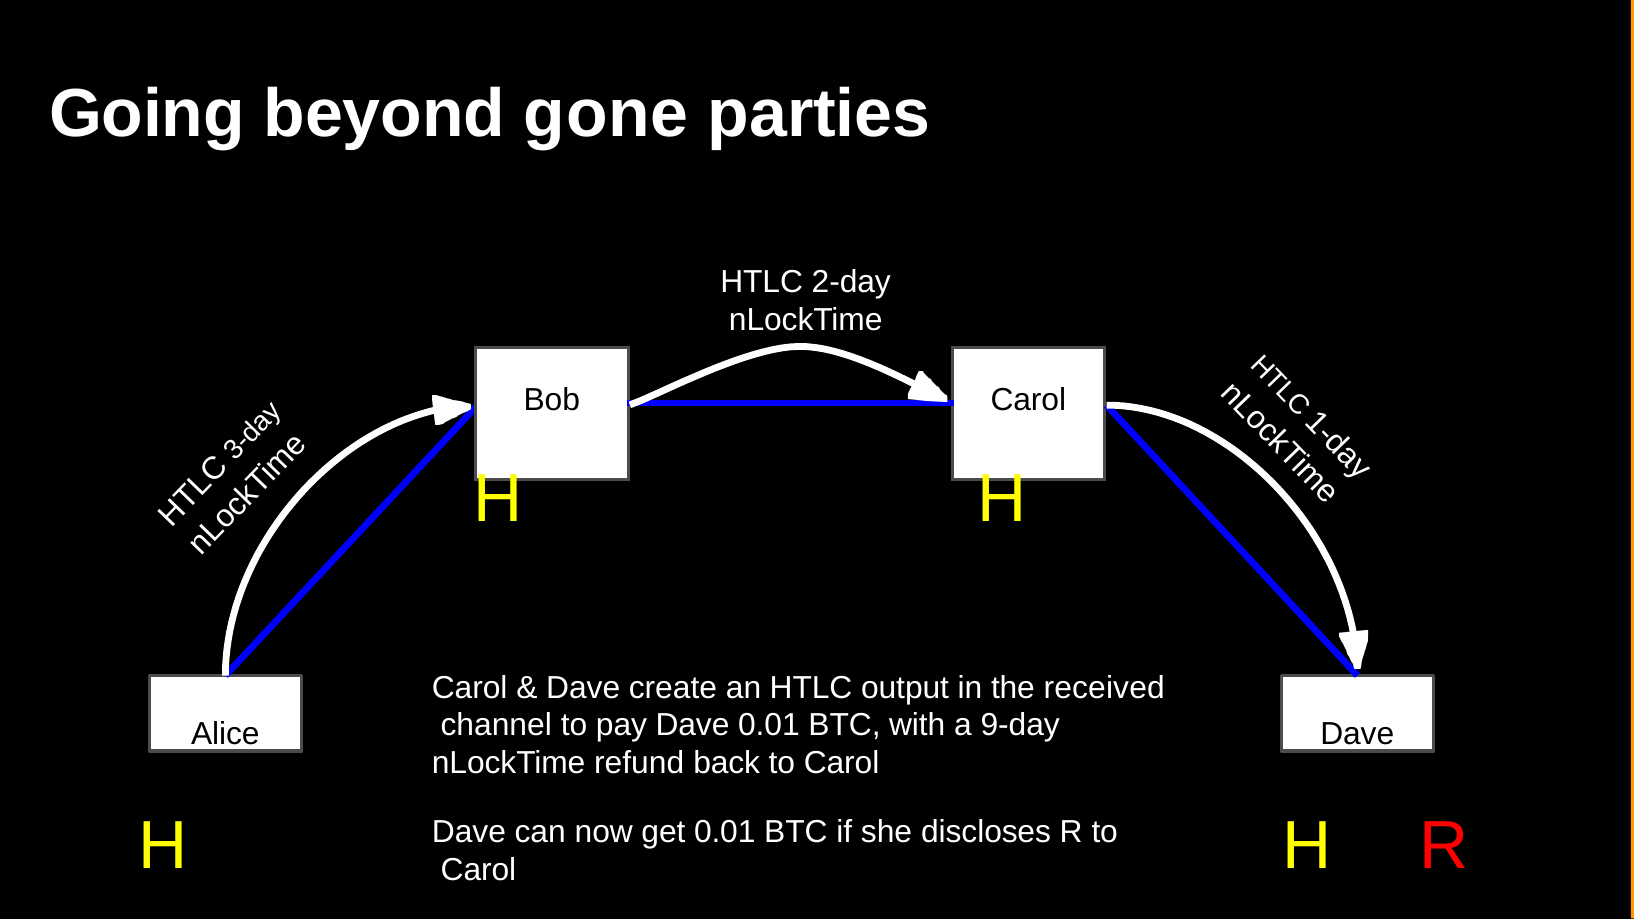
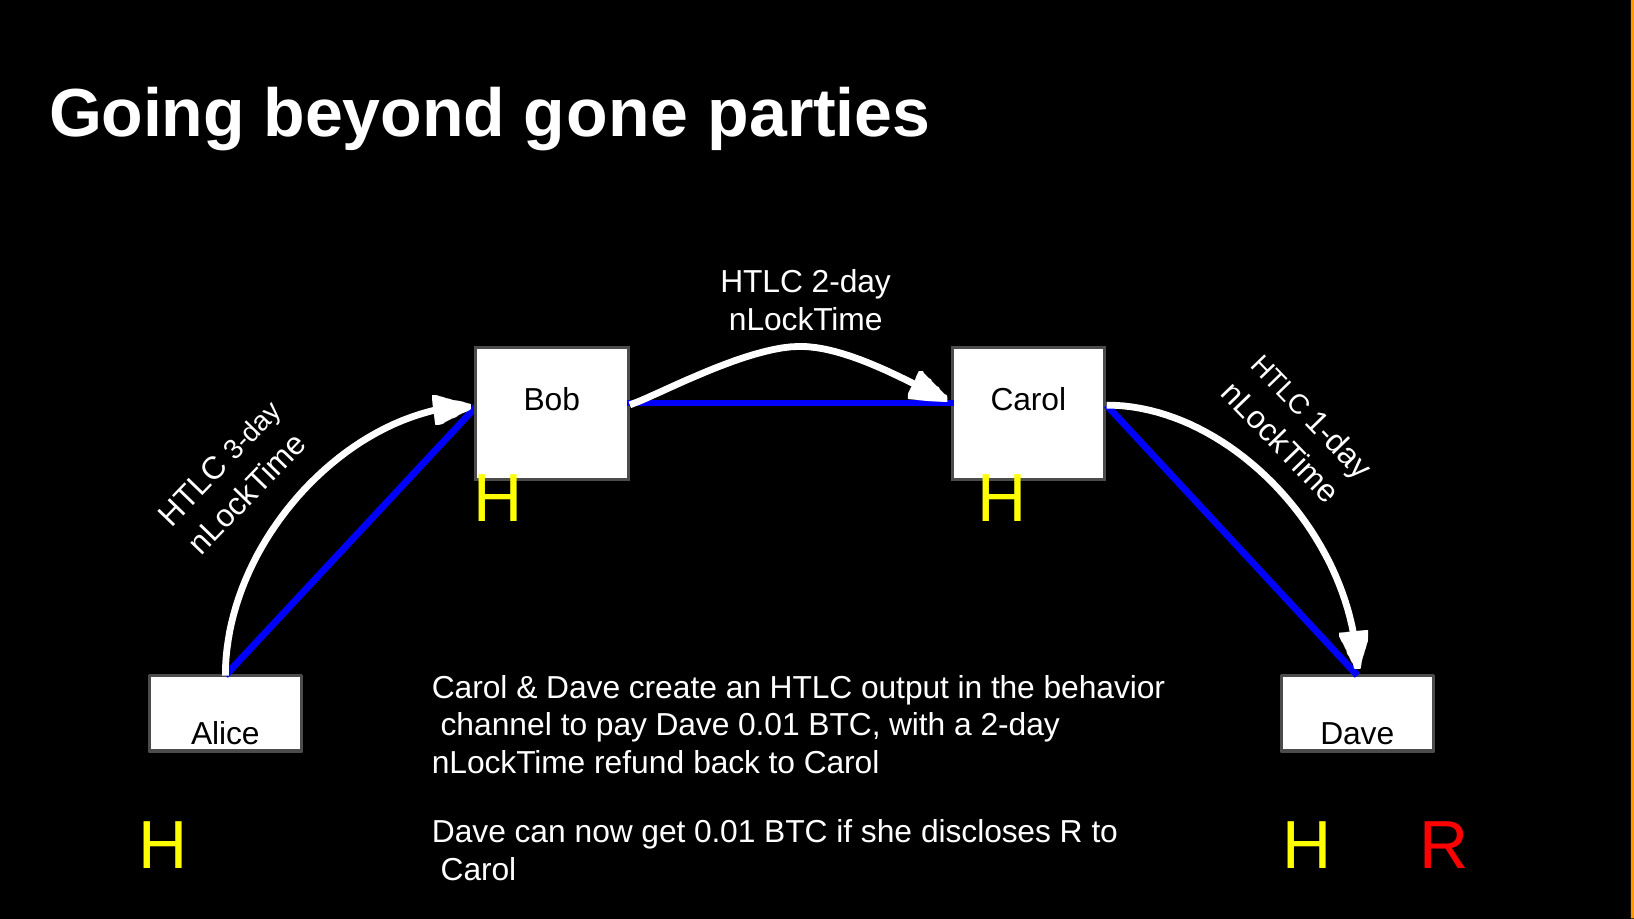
received: received -> behavior
a 9-day: 9-day -> 2-day
